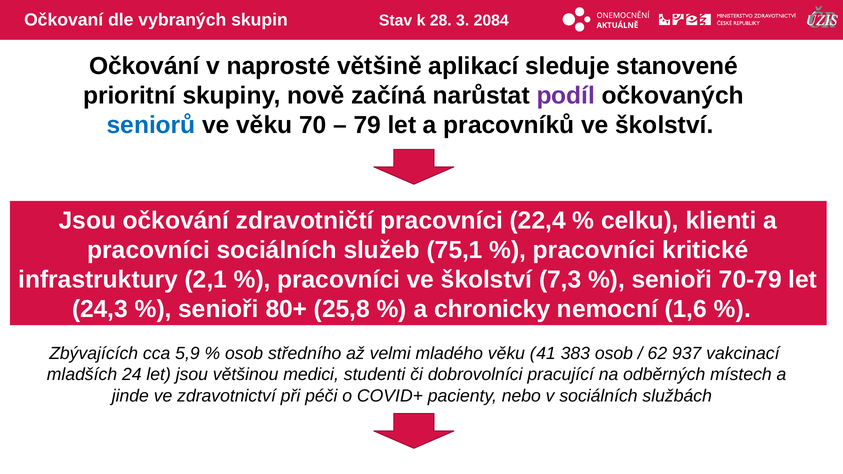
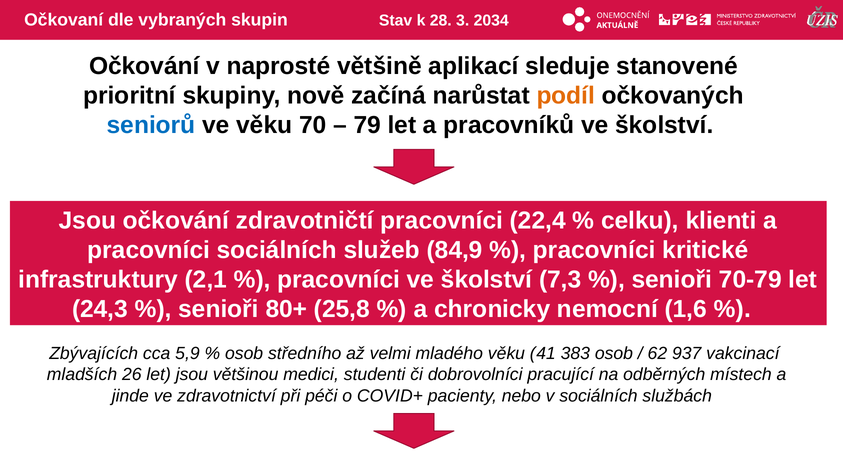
2084: 2084 -> 2034
podíl colour: purple -> orange
75,1: 75,1 -> 84,9
24: 24 -> 26
